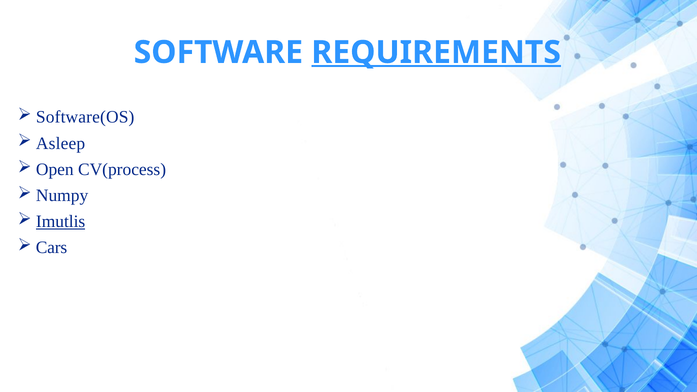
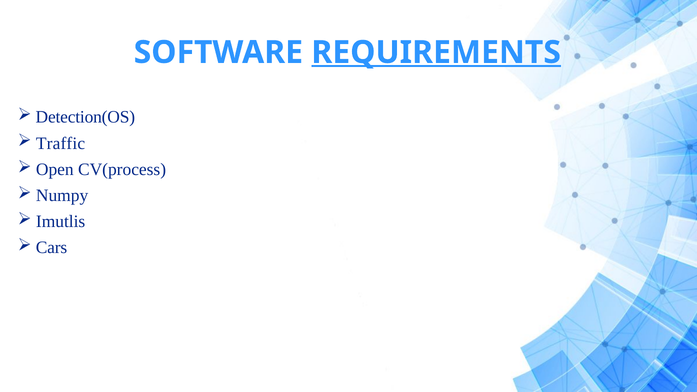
Software(OS: Software(OS -> Detection(OS
Asleep: Asleep -> Traffic
Imutlis underline: present -> none
